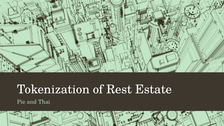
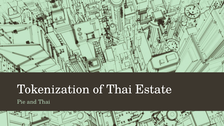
of Rest: Rest -> Thai
